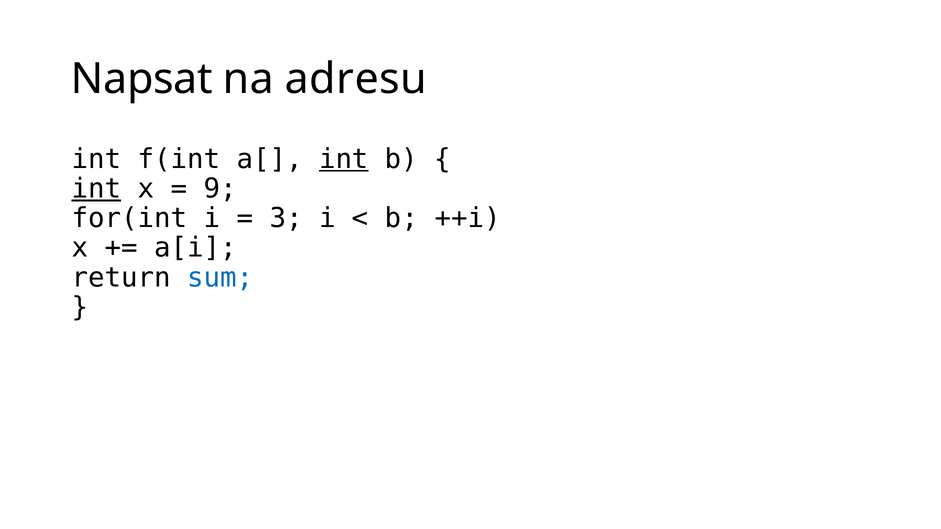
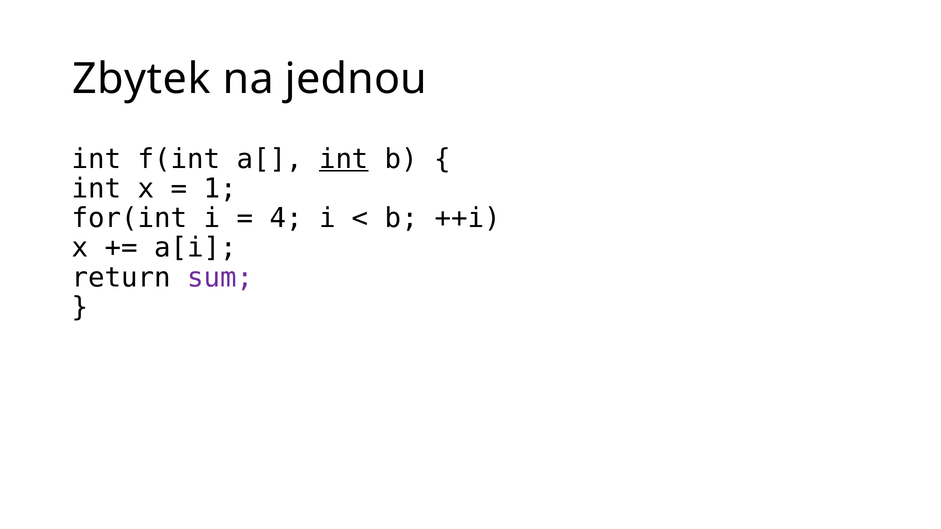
Napsat: Napsat -> Zbytek
adresu: adresu -> jednou
int at (96, 189) underline: present -> none
9: 9 -> 1
3: 3 -> 4
sum colour: blue -> purple
